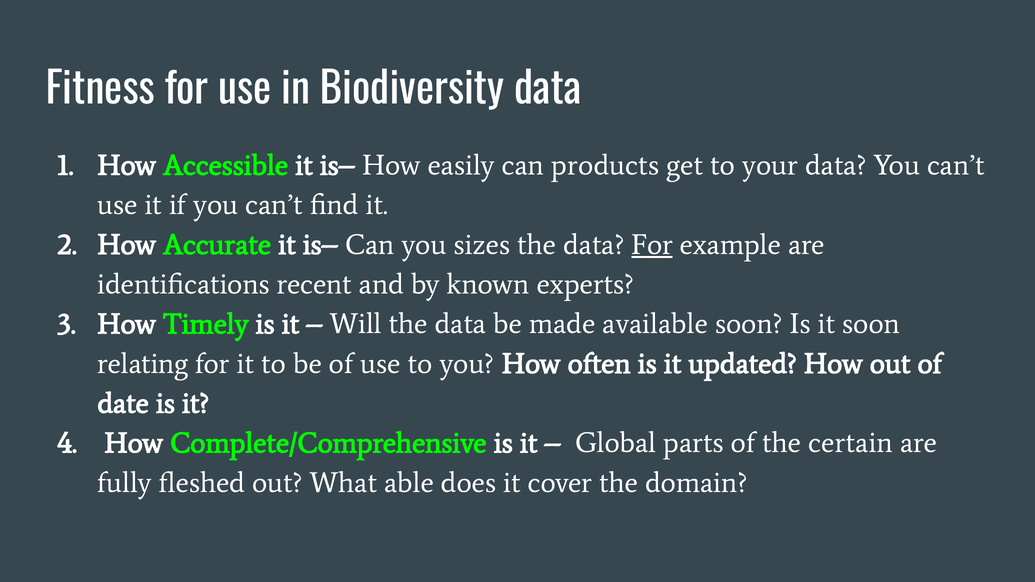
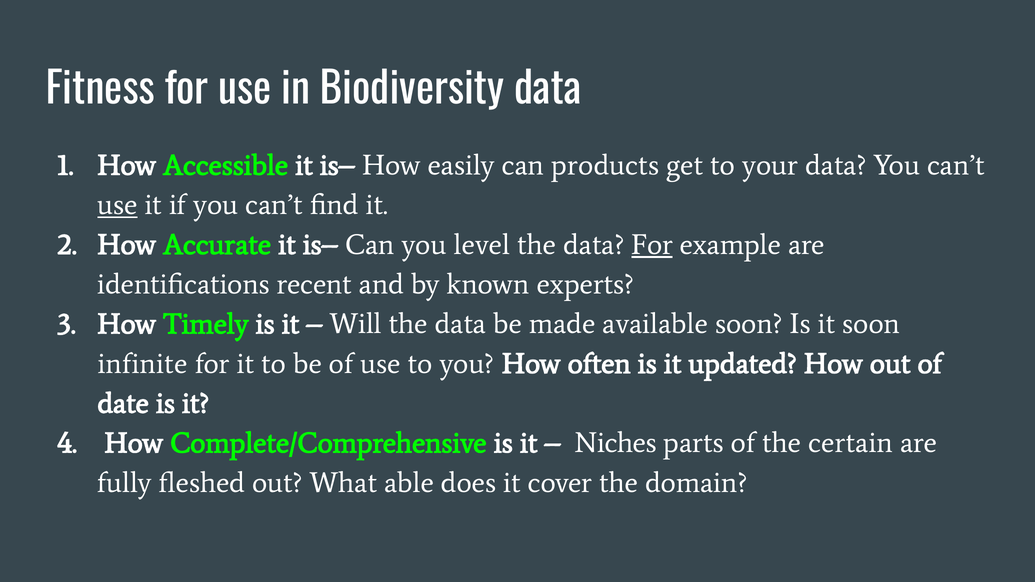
use at (117, 205) underline: none -> present
sizes: sizes -> level
relating: relating -> infinite
Global: Global -> Niches
